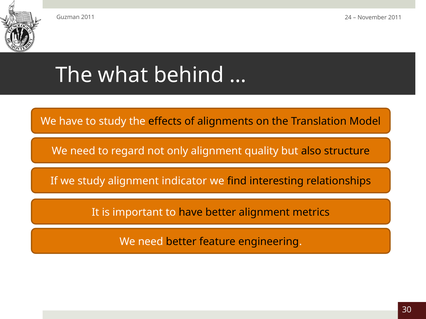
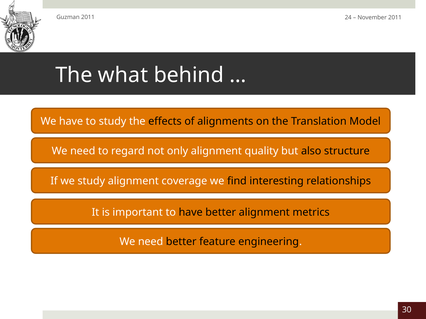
indicator: indicator -> coverage
